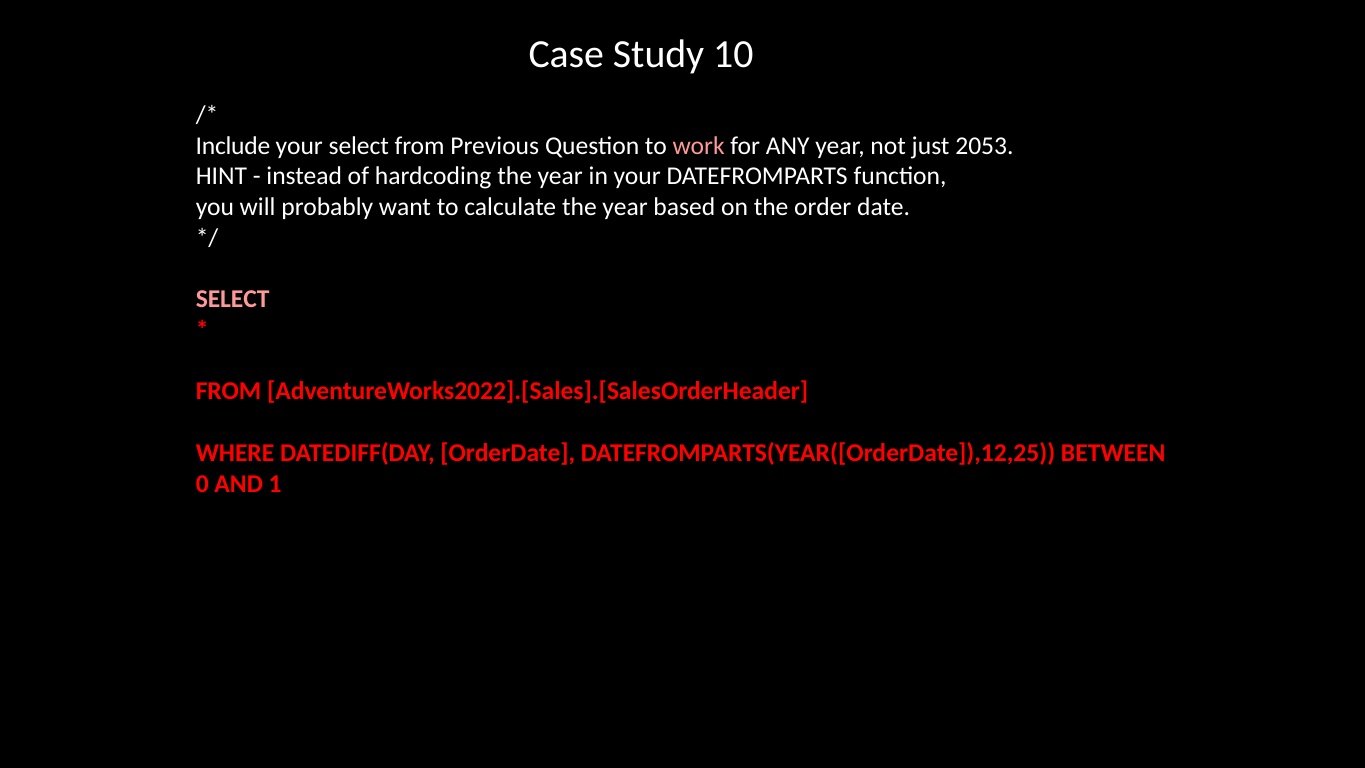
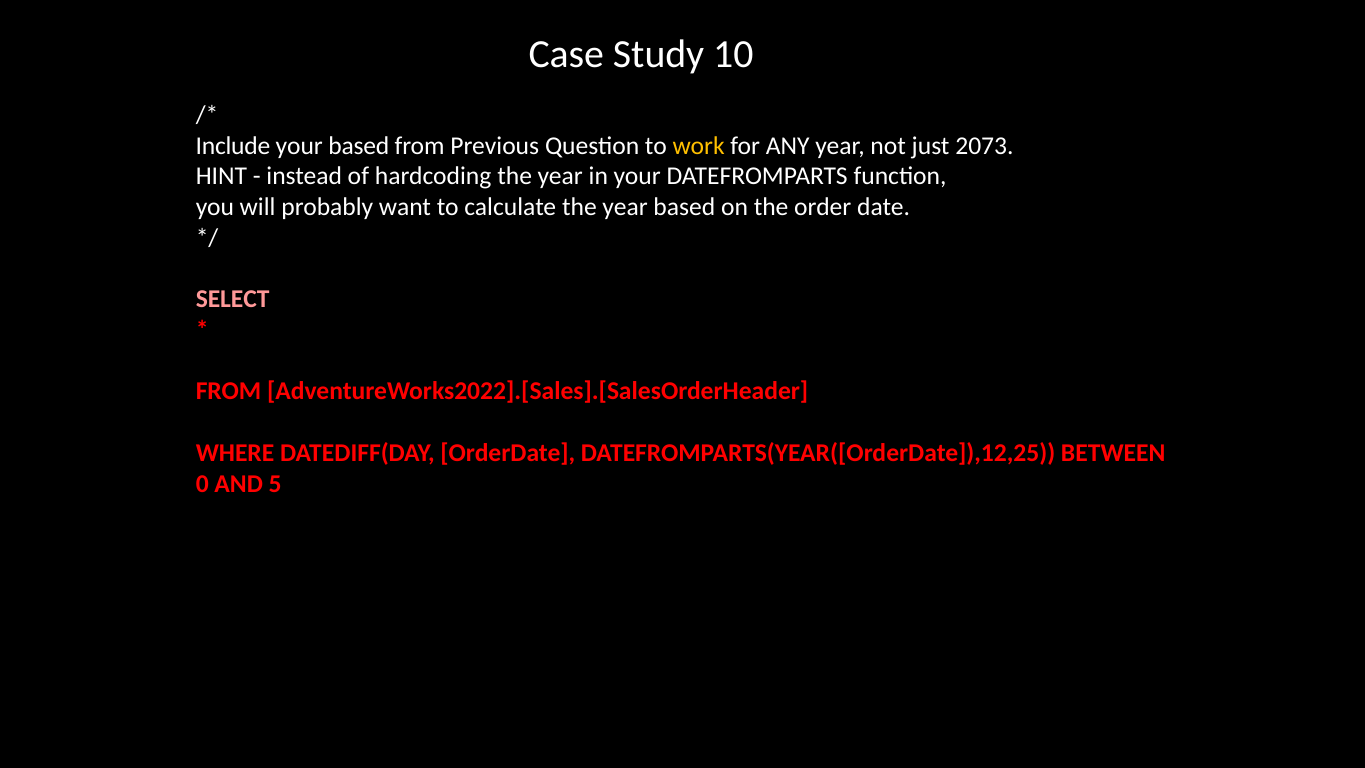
your select: select -> based
work colour: pink -> yellow
2053: 2053 -> 2073
1: 1 -> 5
